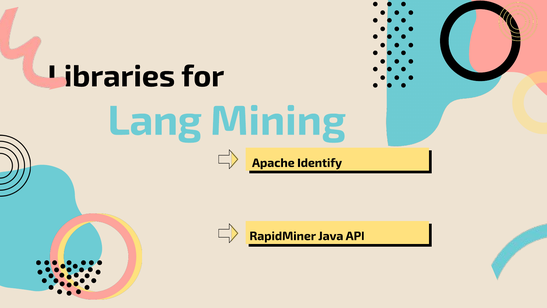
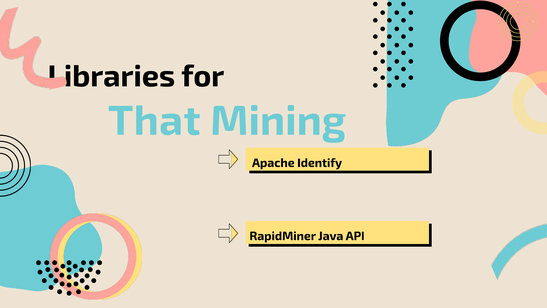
Lang: Lang -> That
